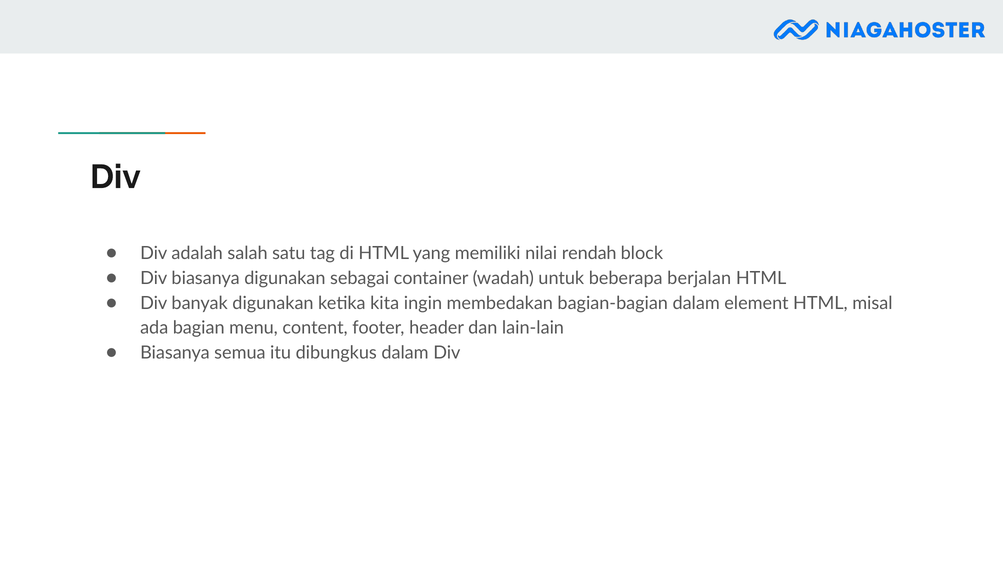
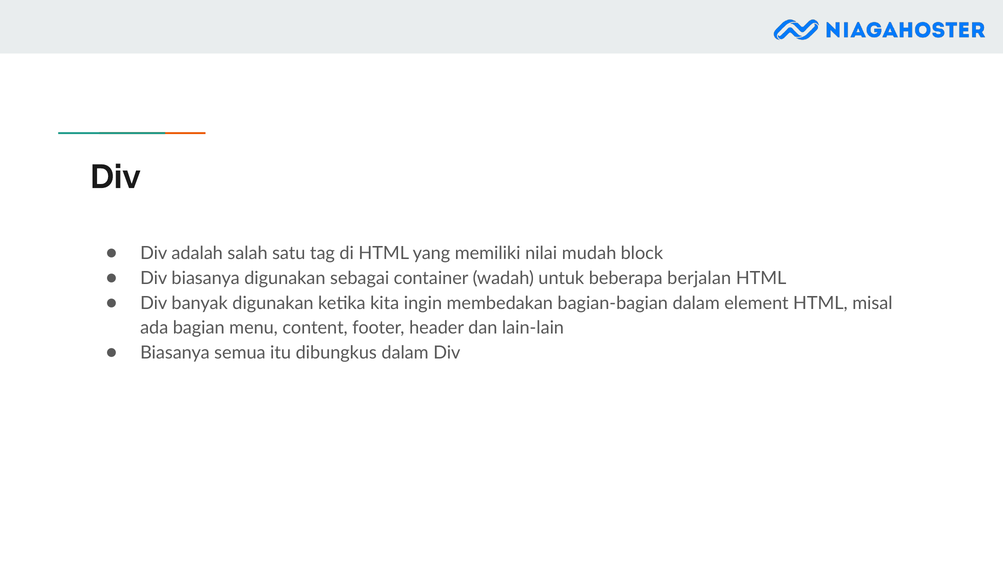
rendah: rendah -> mudah
